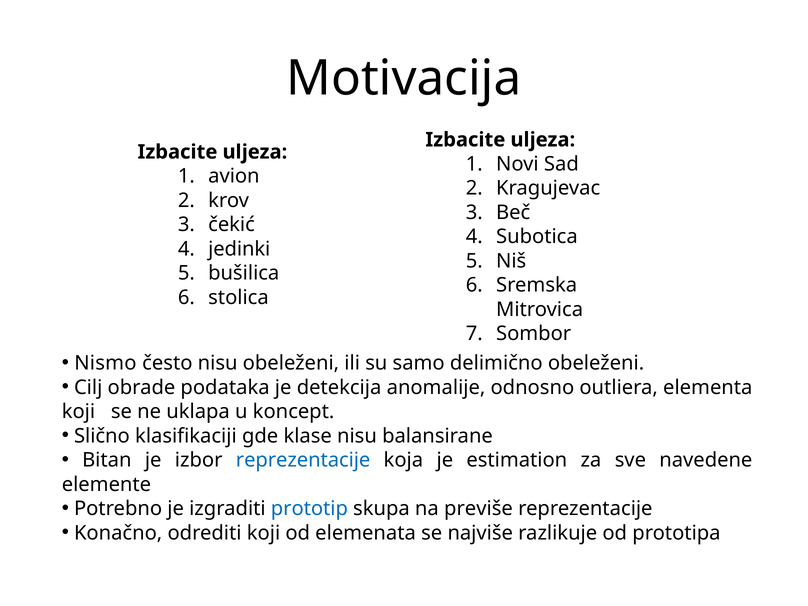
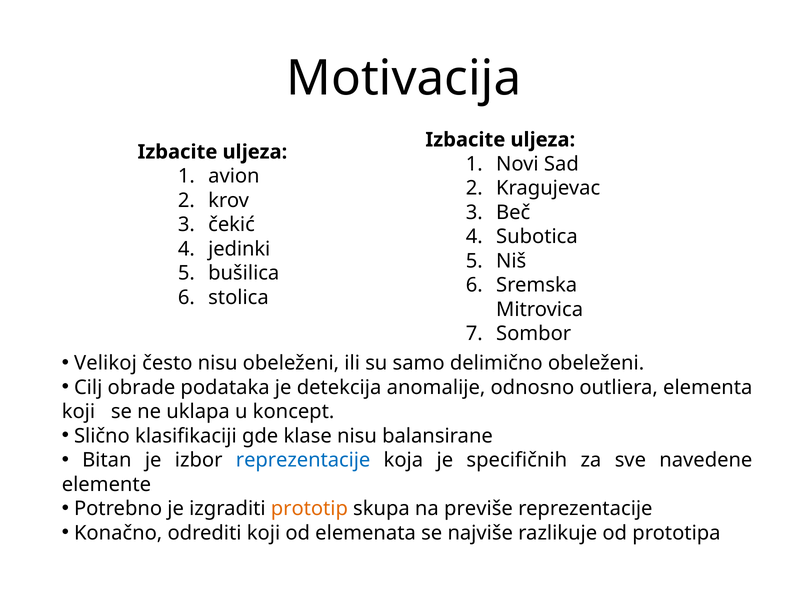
Nismo: Nismo -> Velikoj
estimation: estimation -> specifičnih
prototip colour: blue -> orange
